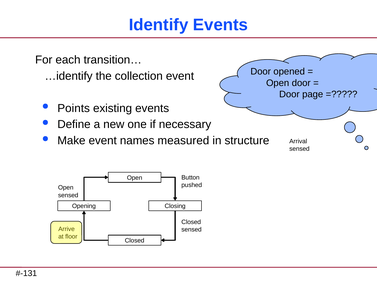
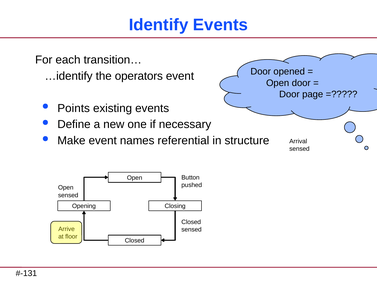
collection: collection -> operators
measured: measured -> referential
